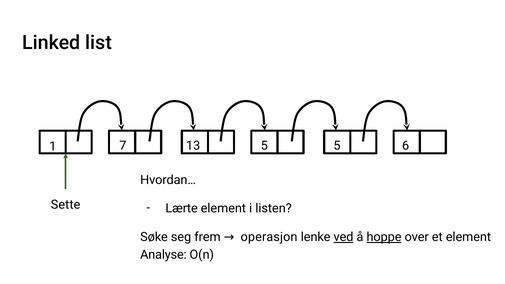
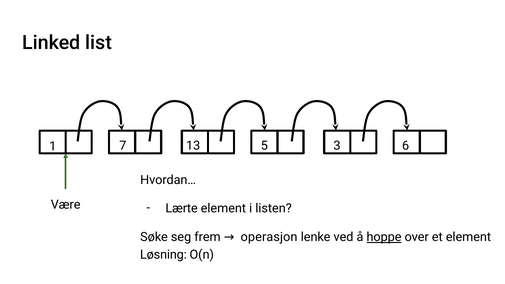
5 5: 5 -> 3
Sette: Sette -> Være
ved underline: present -> none
Analyse: Analyse -> Løsning
